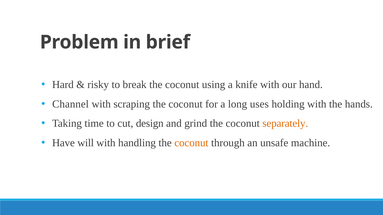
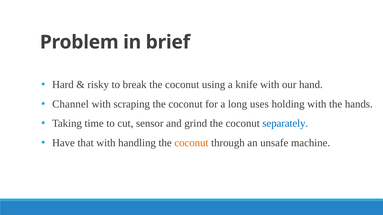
design: design -> sensor
separately colour: orange -> blue
will: will -> that
